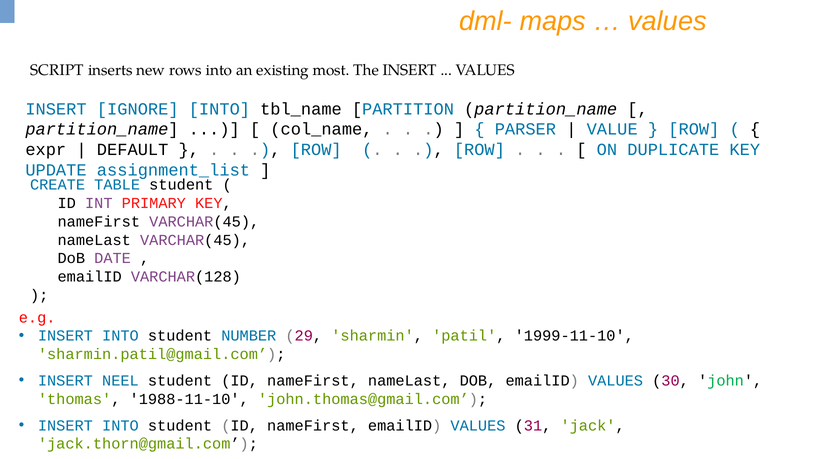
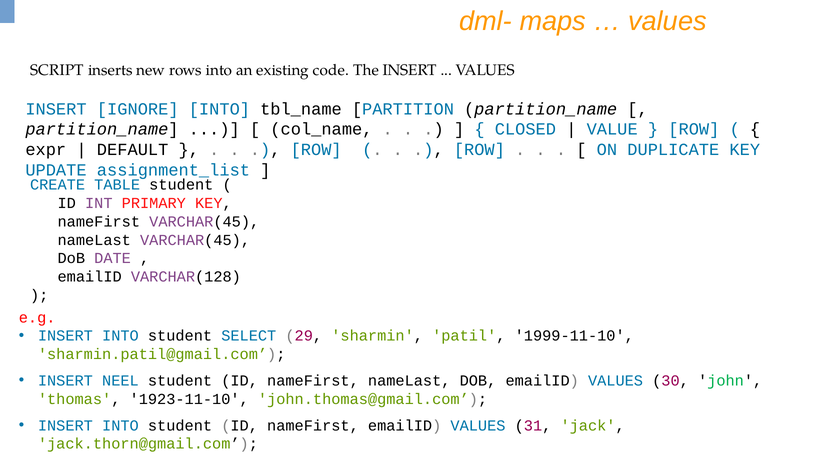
most: most -> code
PARSER: PARSER -> CLOSED
NUMBER: NUMBER -> SELECT
1988-11-10: 1988-11-10 -> 1923-11-10
